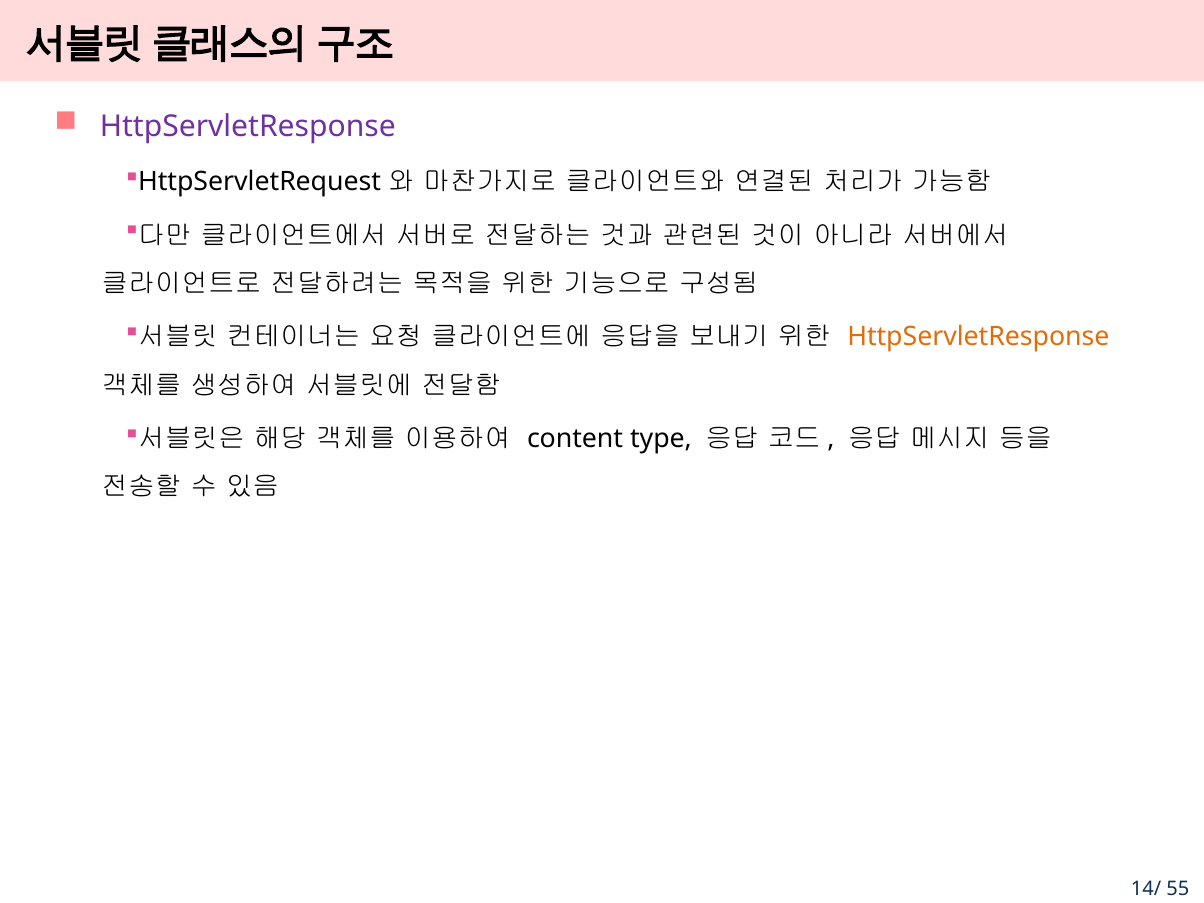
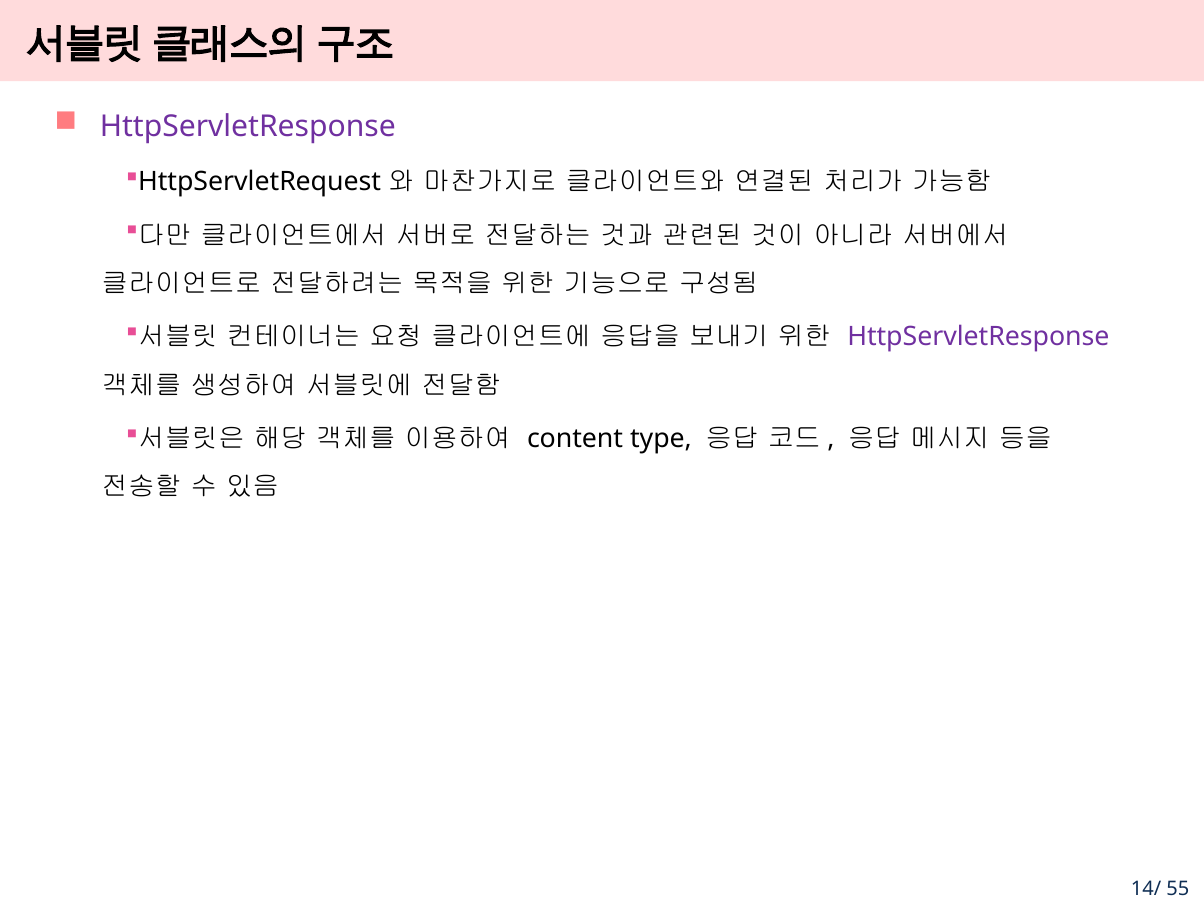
HttpServletResponse at (978, 337) colour: orange -> purple
